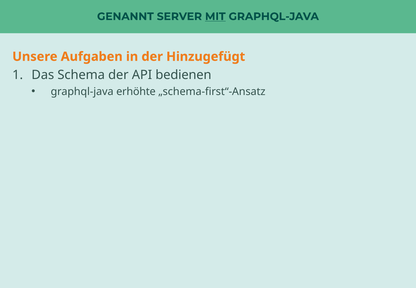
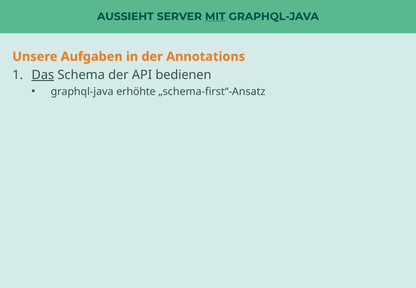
GENANNT: GENANNT -> AUSSIEHT
Hinzugefügt: Hinzugefügt -> Annotations
Das underline: none -> present
